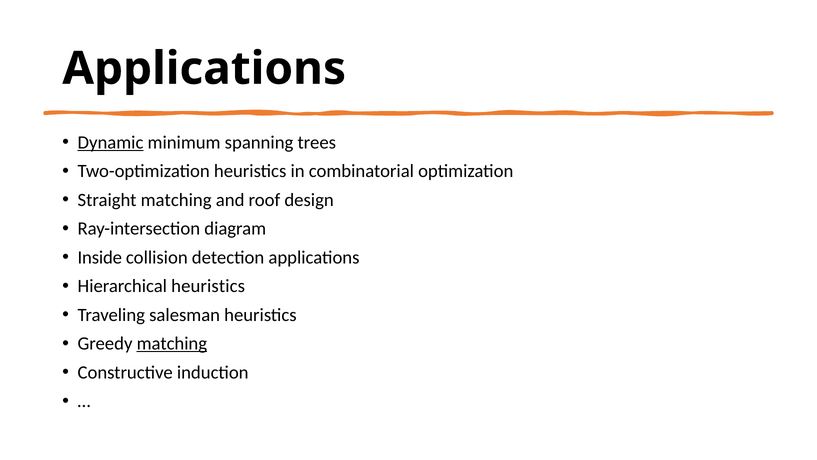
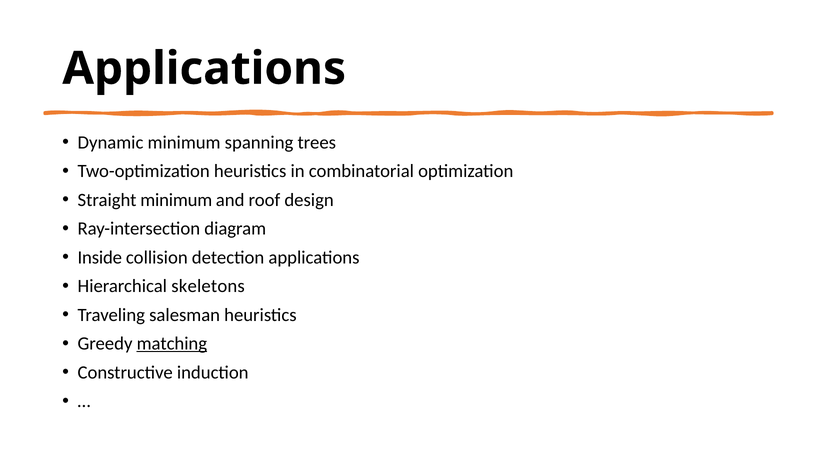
Dynamic underline: present -> none
Straight matching: matching -> minimum
Hierarchical heuristics: heuristics -> skeletons
